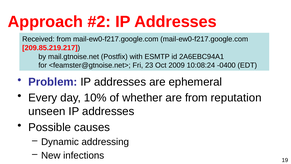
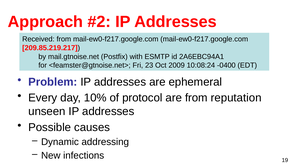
whether: whether -> protocol
